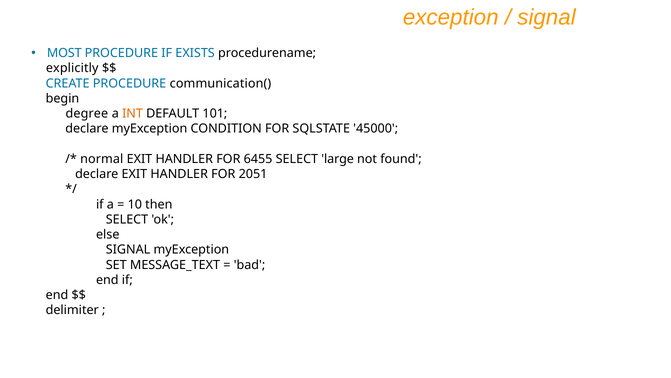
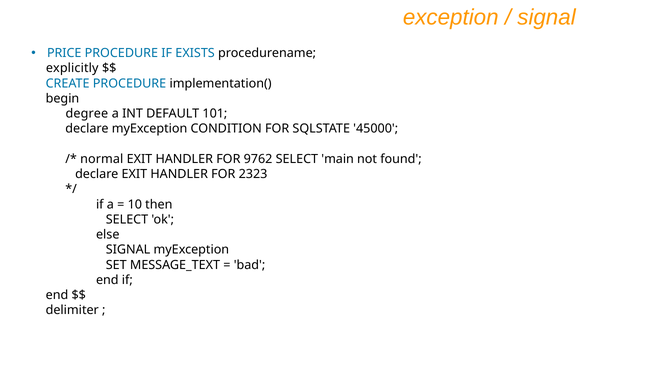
MOST: MOST -> PRICE
communication(: communication( -> implementation(
INT colour: orange -> black
6455: 6455 -> 9762
large: large -> main
2051: 2051 -> 2323
